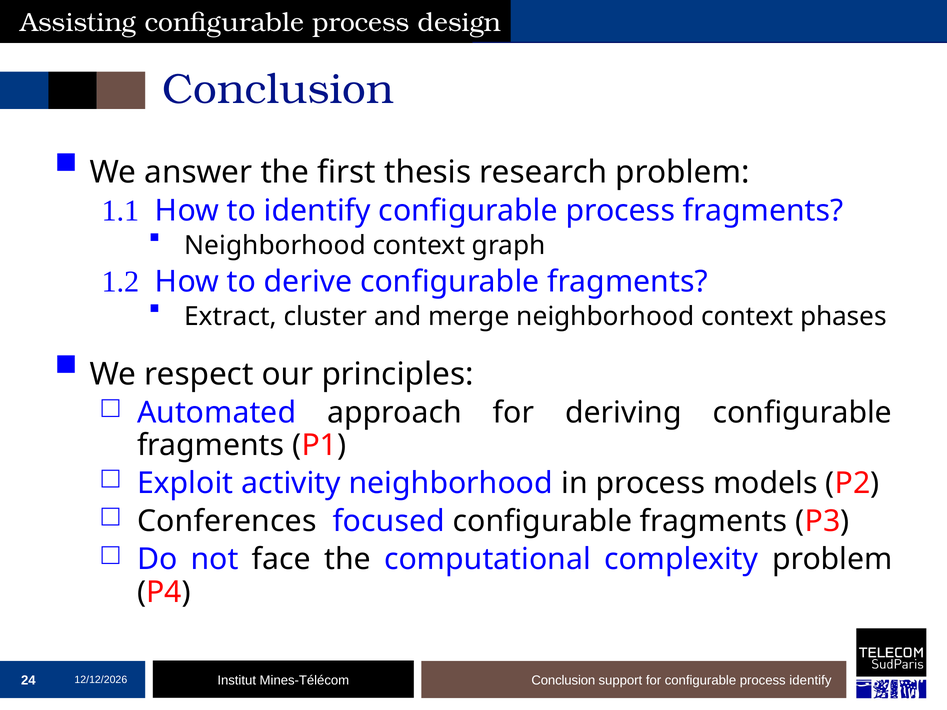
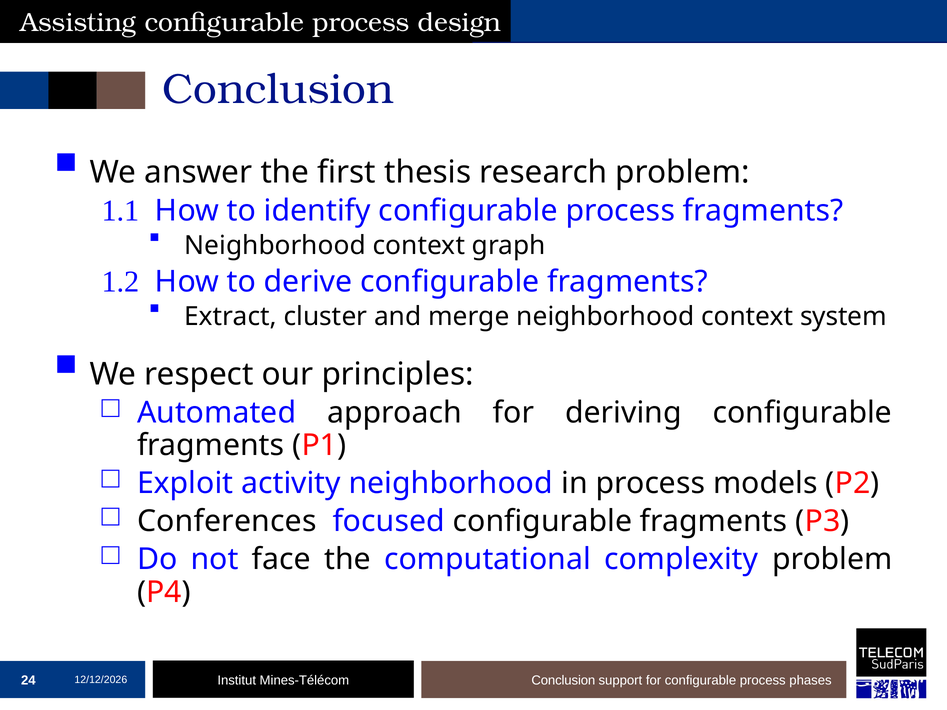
phases: phases -> system
process identify: identify -> phases
